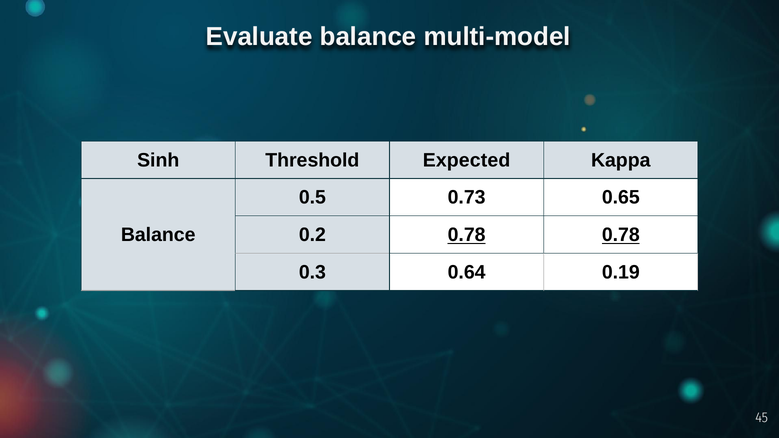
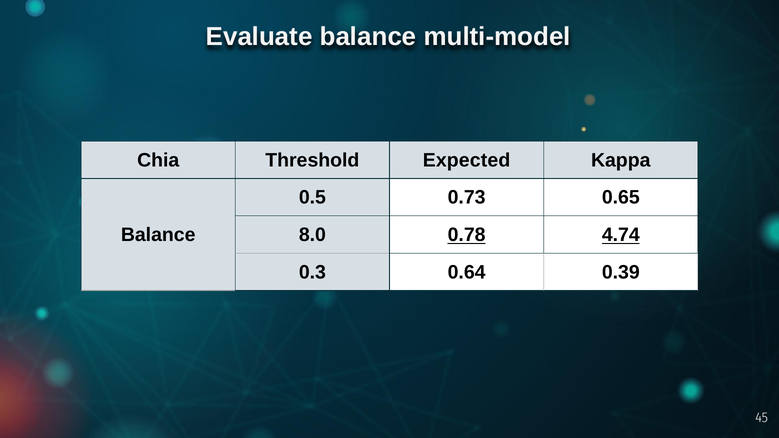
Sinh: Sinh -> Chia
0.2: 0.2 -> 8.0
0.78 0.78: 0.78 -> 4.74
0.19: 0.19 -> 0.39
